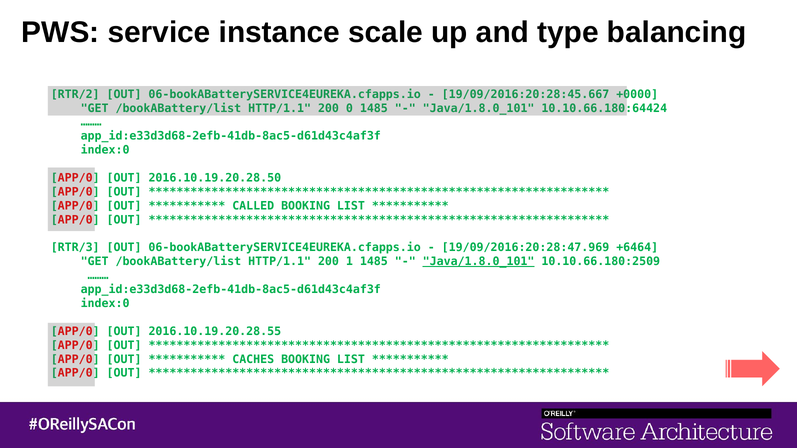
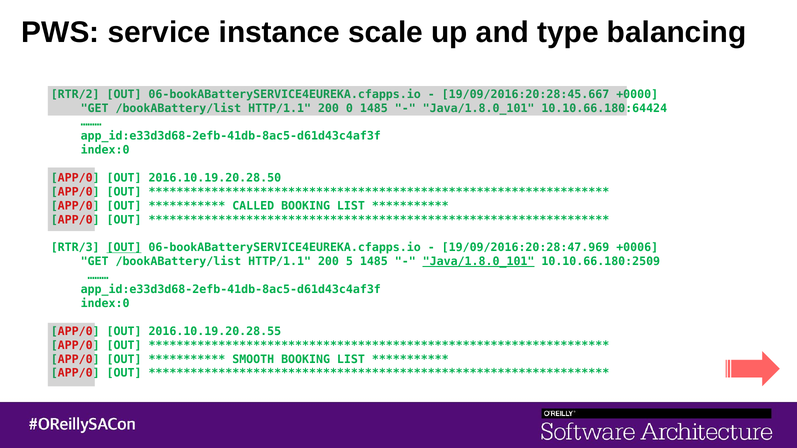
OUT at (124, 248) underline: none -> present
+6464: +6464 -> +0006
1: 1 -> 5
CACHES: CACHES -> SMOOTH
